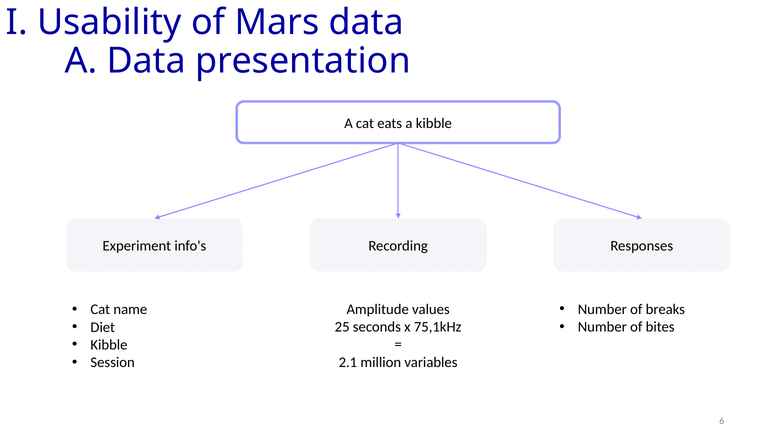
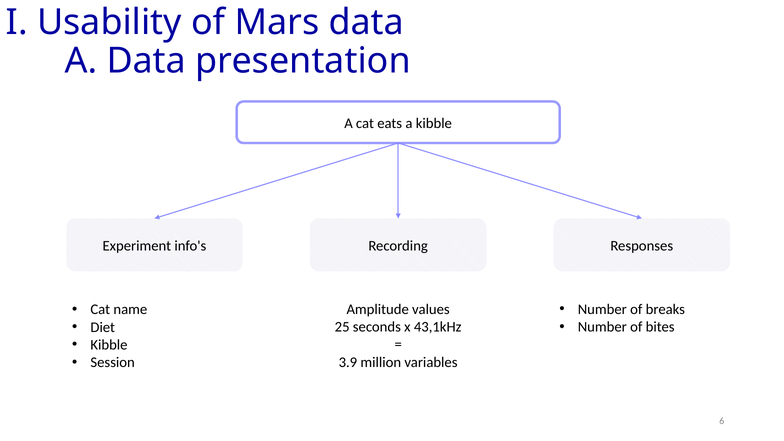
75,1kHz: 75,1kHz -> 43,1kHz
2.1: 2.1 -> 3.9
